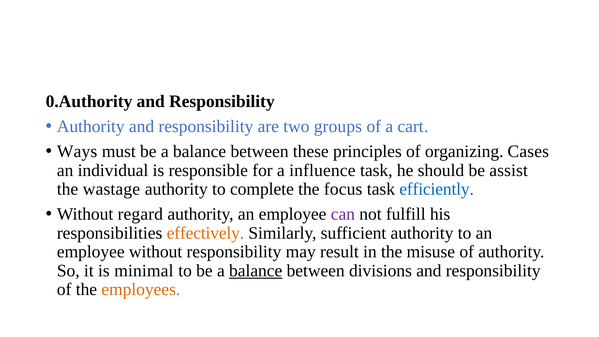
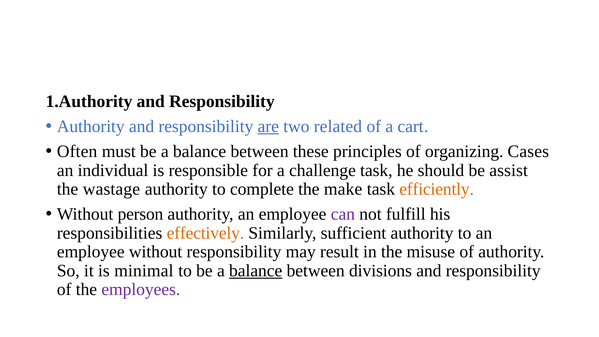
0.Authority: 0.Authority -> 1.Authority
are underline: none -> present
groups: groups -> related
Ways: Ways -> Often
influence: influence -> challenge
focus: focus -> make
efficiently colour: blue -> orange
regard: regard -> person
employees colour: orange -> purple
